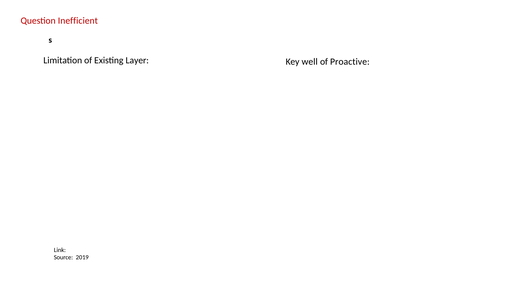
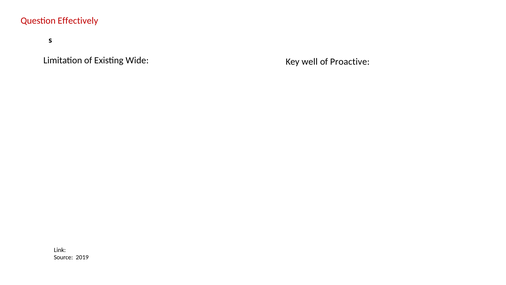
Inefficient: Inefficient -> Effectively
Layer: Layer -> Wide
